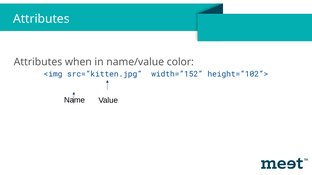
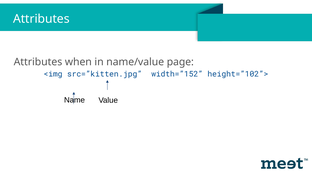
color: color -> page
